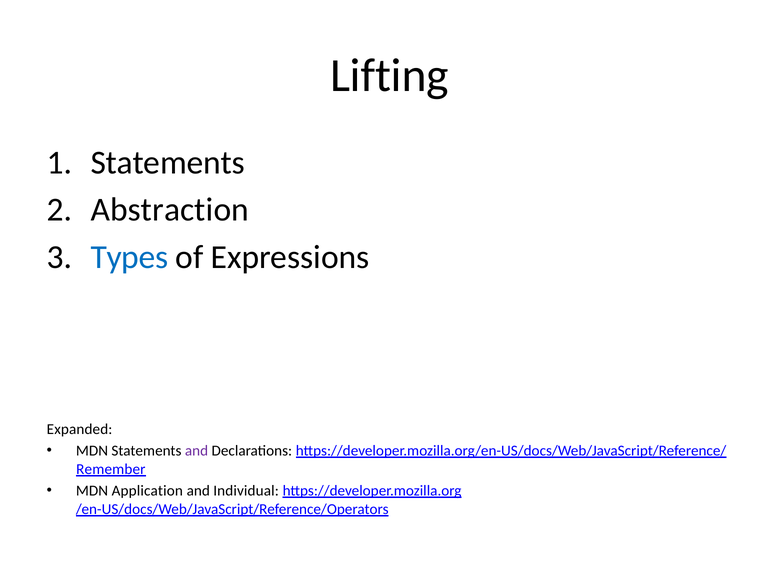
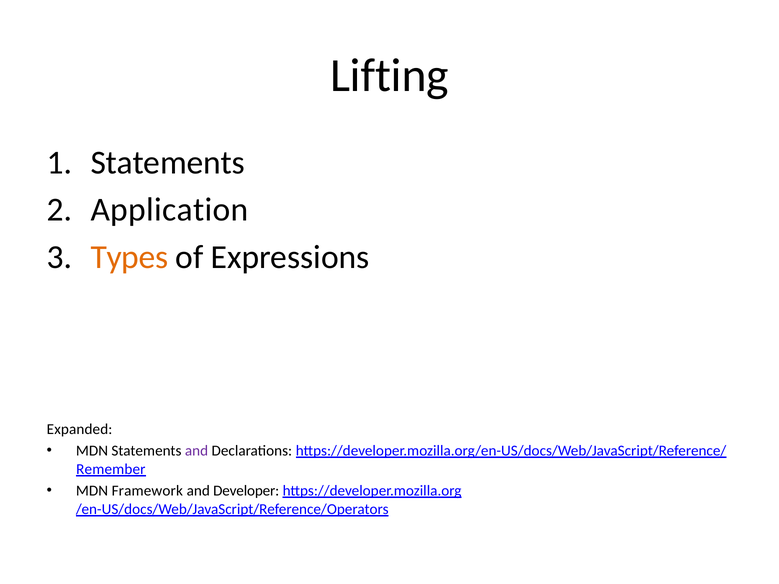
Abstraction: Abstraction -> Application
Types colour: blue -> orange
Application: Application -> Framework
Individual: Individual -> Developer
